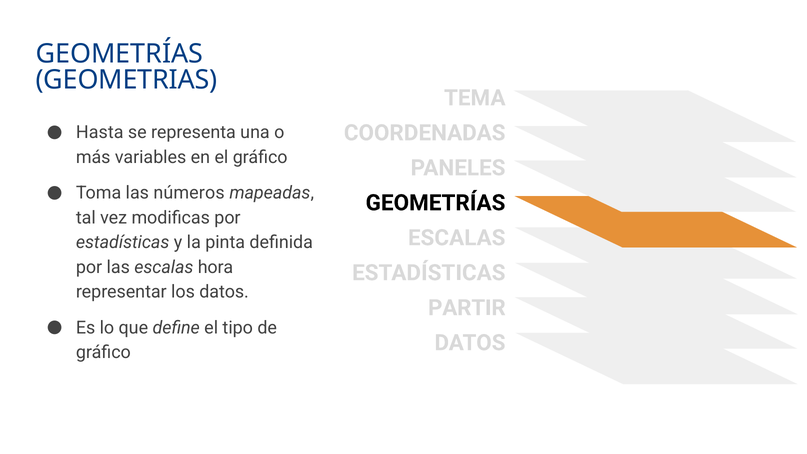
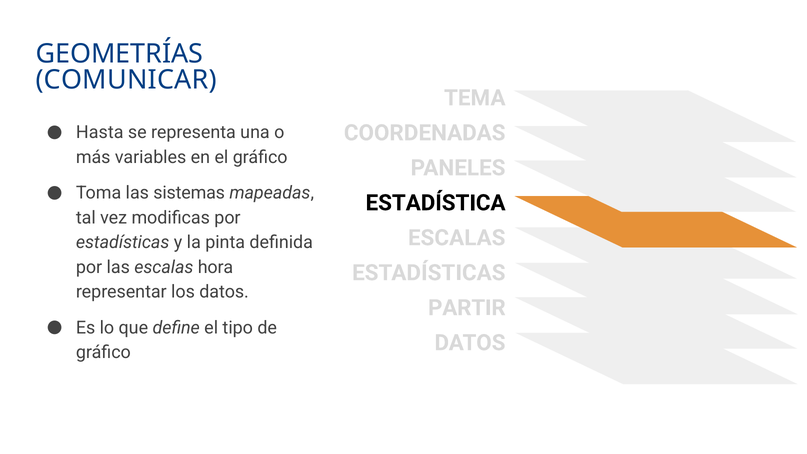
GEOMETRIAS: GEOMETRIAS -> COMUNICAR
números: números -> sistemas
GEOMETRÍAS at (435, 203): GEOMETRÍAS -> ESTADÍSTICA
